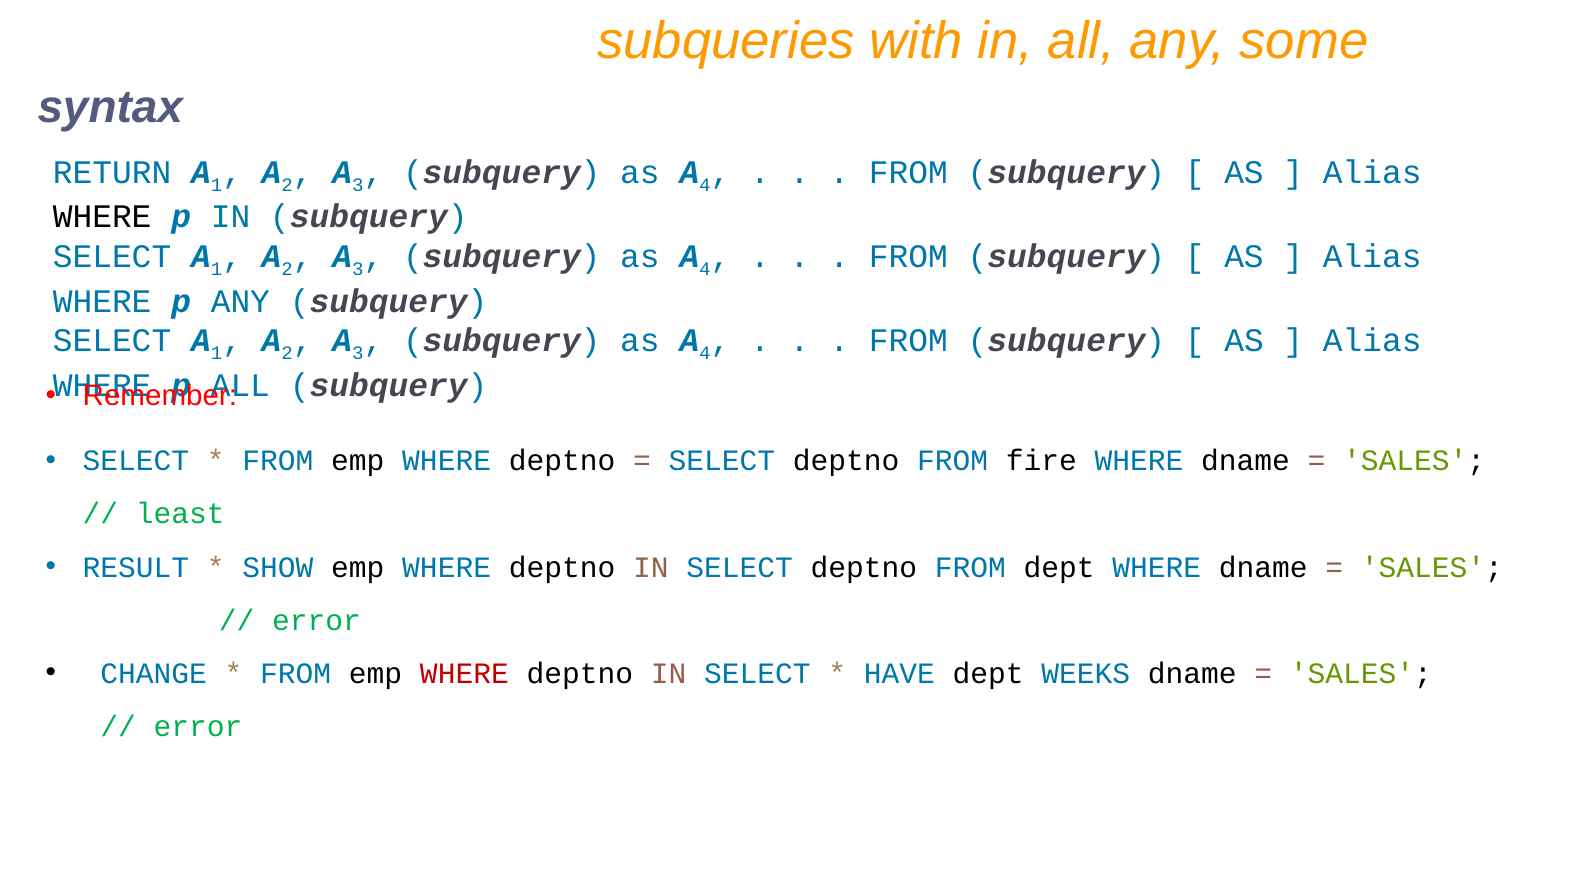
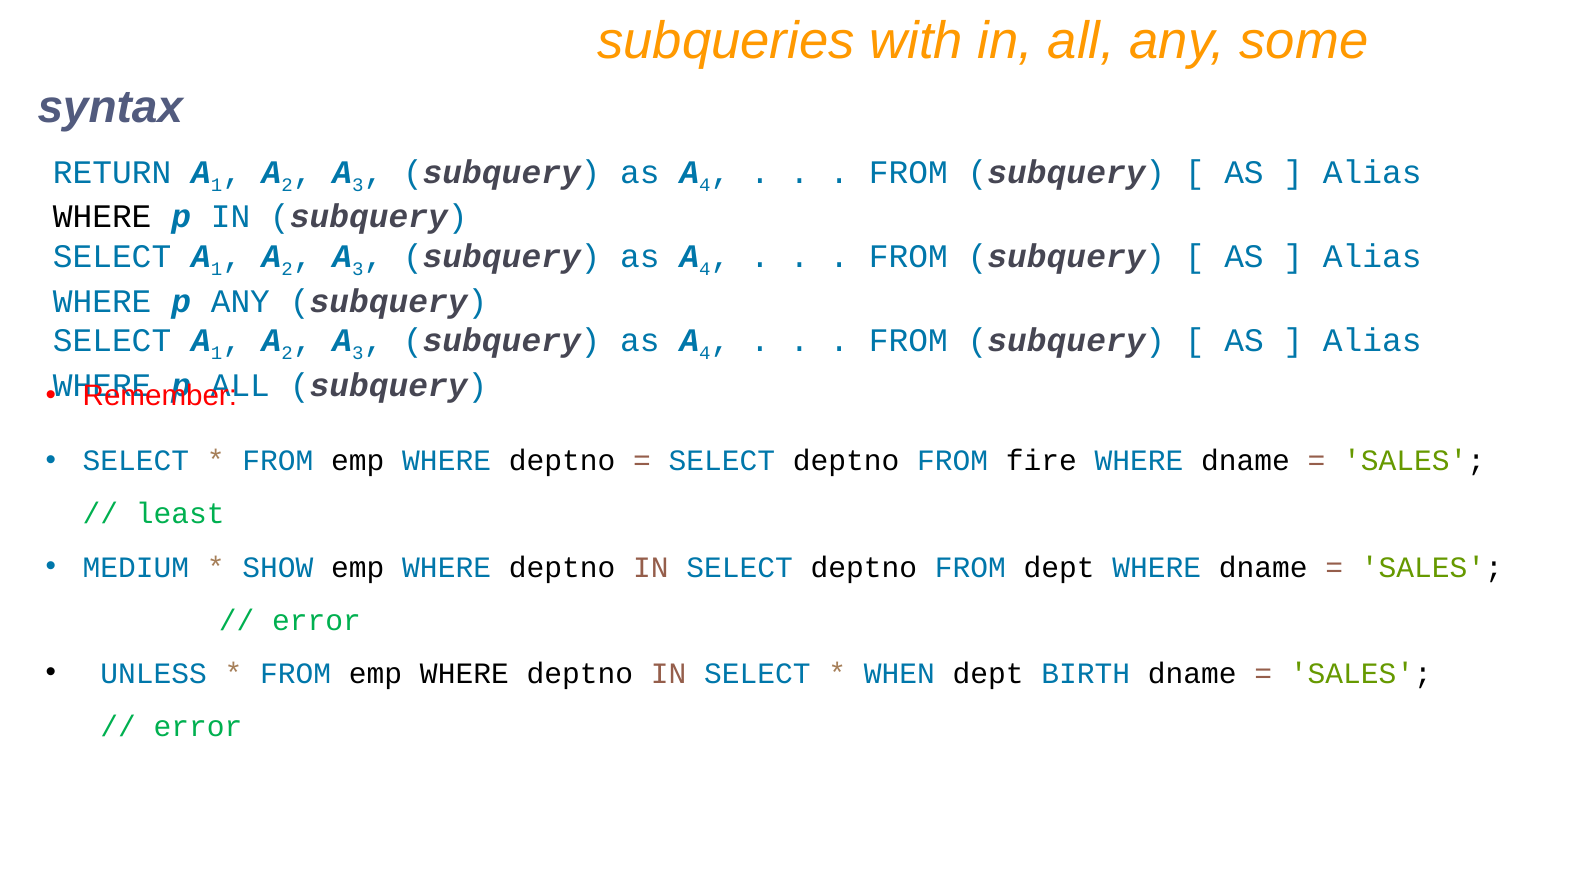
RESULT: RESULT -> MEDIUM
CHANGE: CHANGE -> UNLESS
WHERE at (464, 674) colour: red -> black
HAVE: HAVE -> WHEN
WEEKS: WEEKS -> BIRTH
